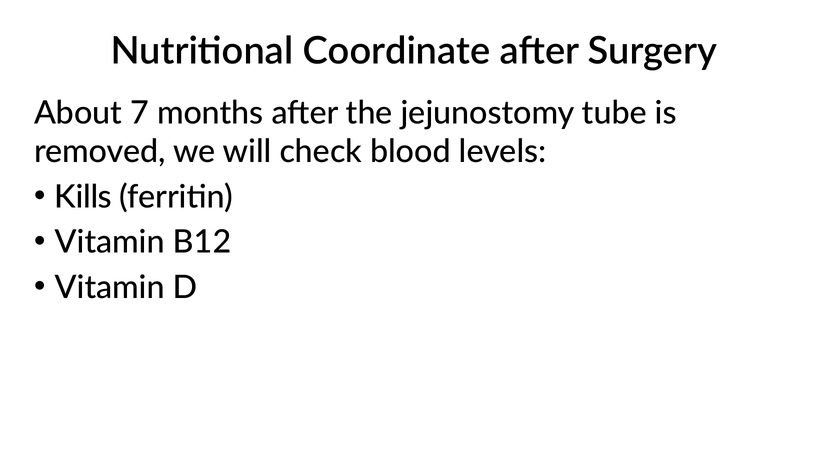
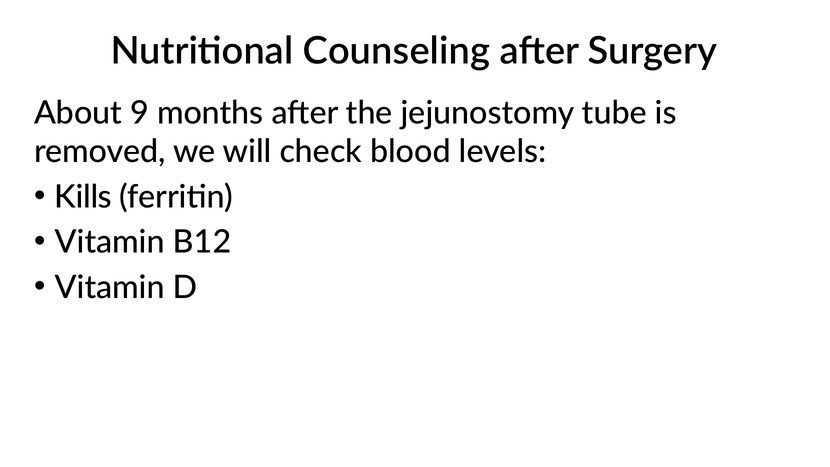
Coordinate: Coordinate -> Counseling
7: 7 -> 9
